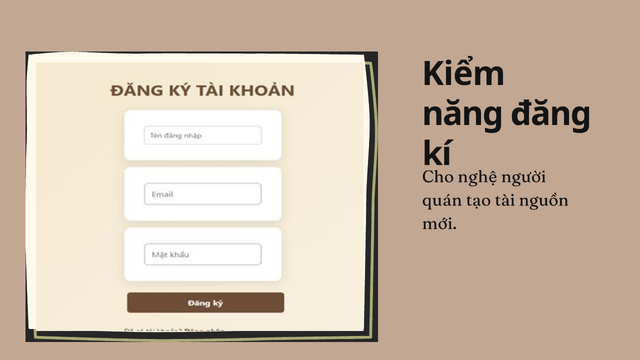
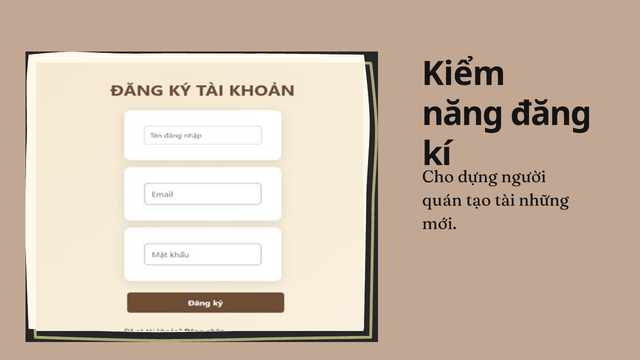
nghệ: nghệ -> dựng
nguồn: nguồn -> những
